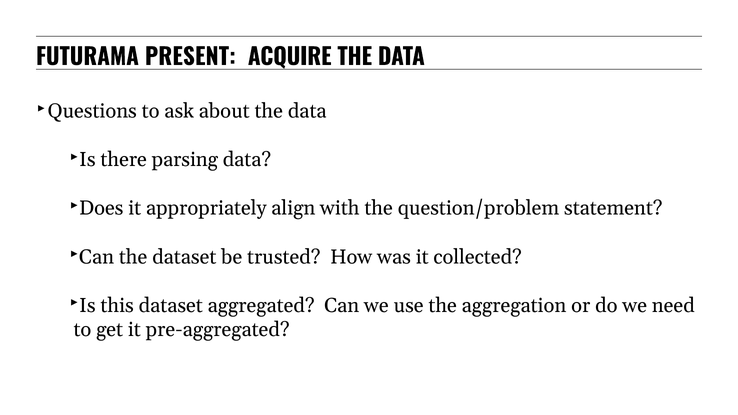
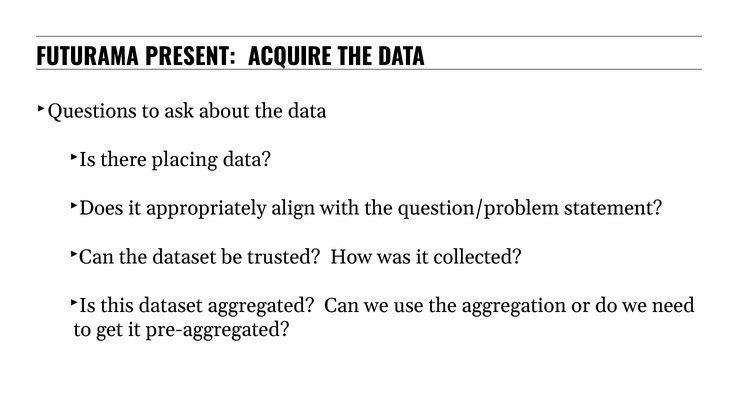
parsing: parsing -> placing
